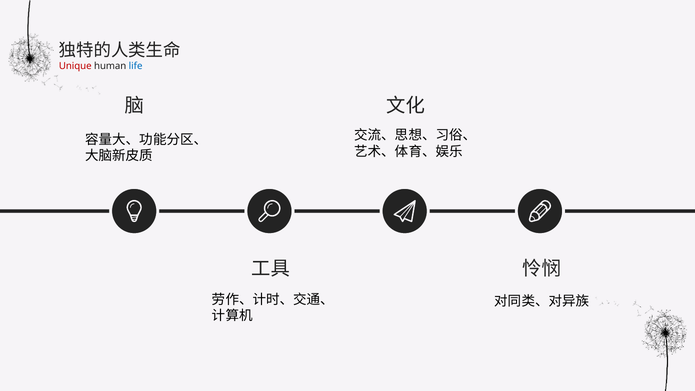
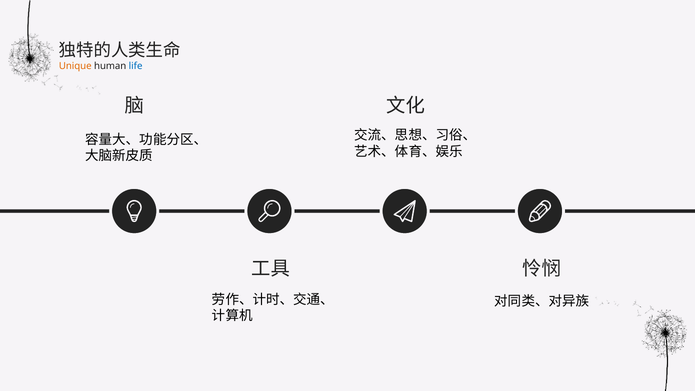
Unique colour: red -> orange
